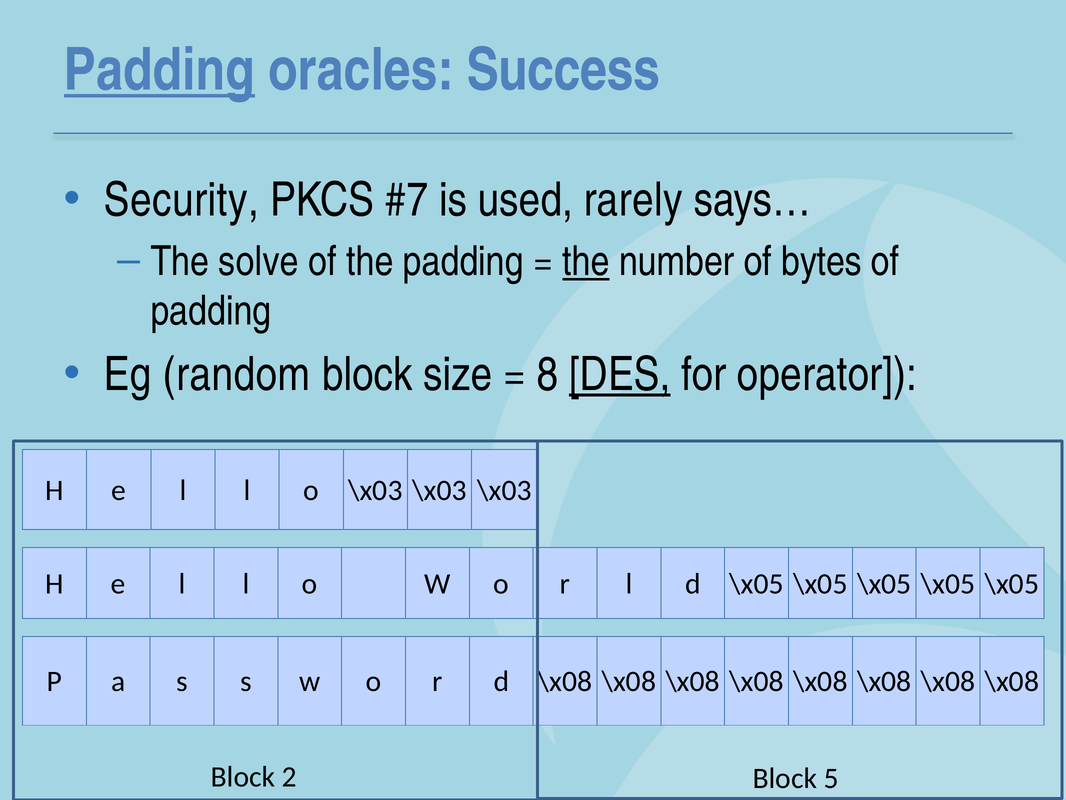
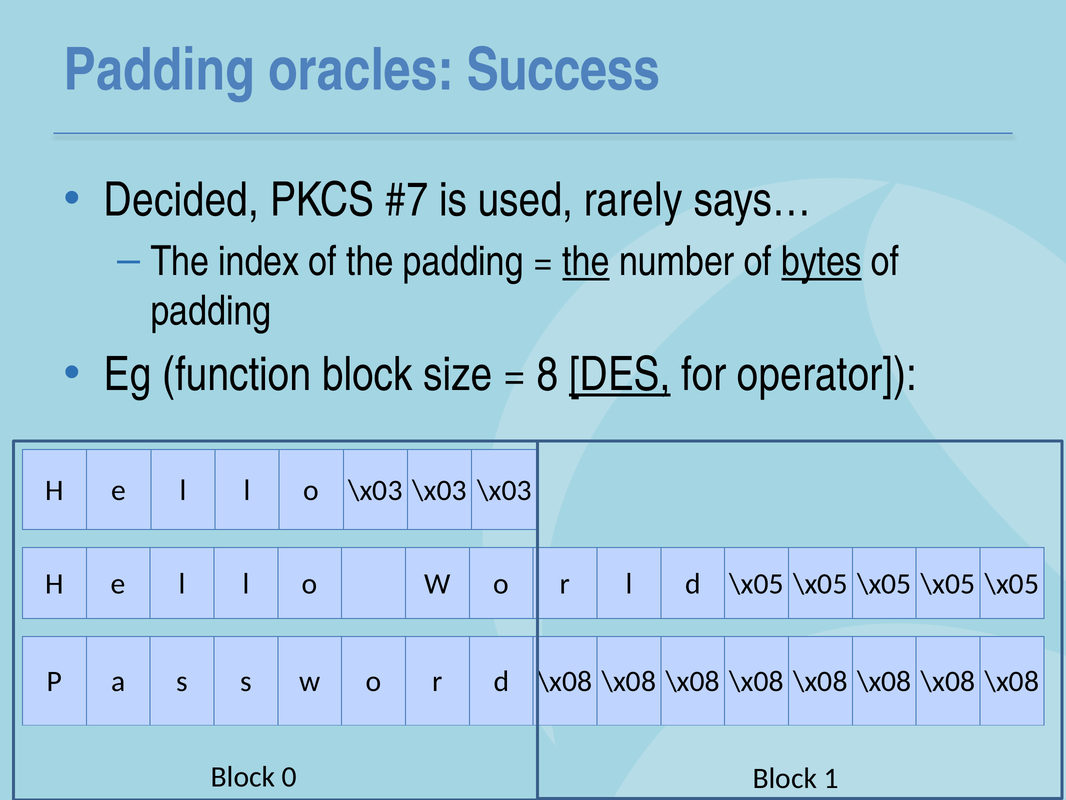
Padding at (159, 70) underline: present -> none
Security: Security -> Decided
solve: solve -> index
bytes underline: none -> present
random: random -> function
2: 2 -> 0
5: 5 -> 1
